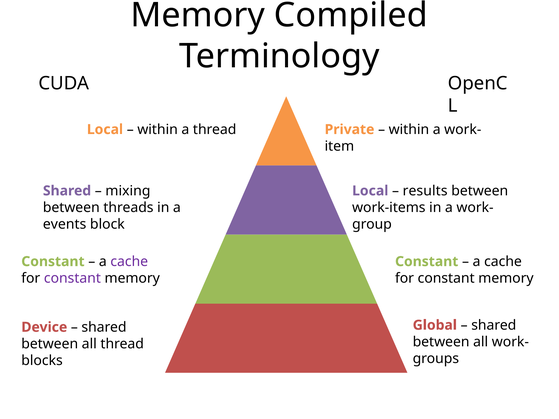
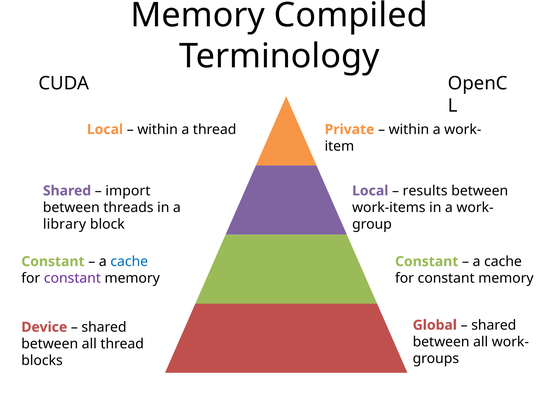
mixing: mixing -> import
events: events -> library
cache at (129, 262) colour: purple -> blue
